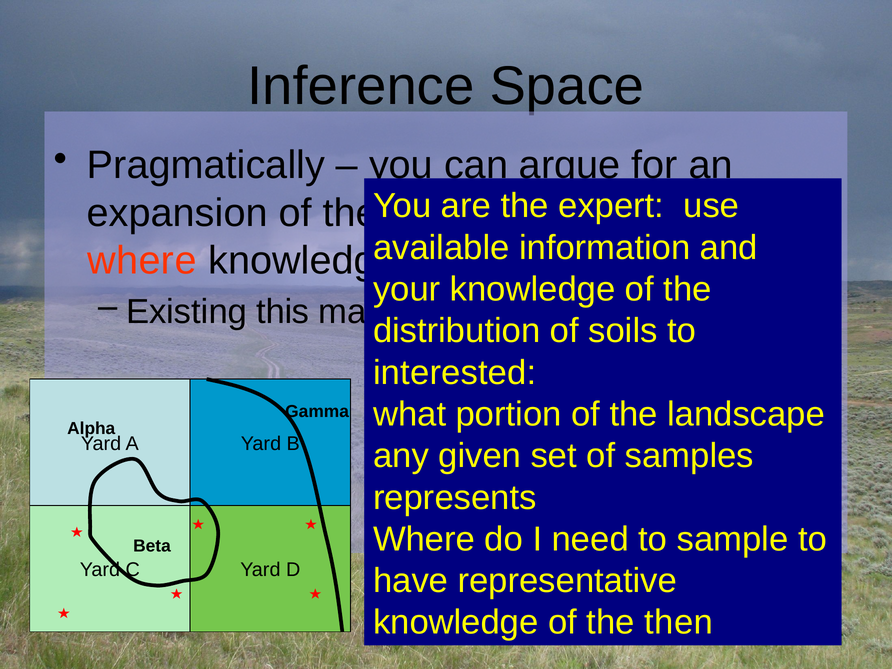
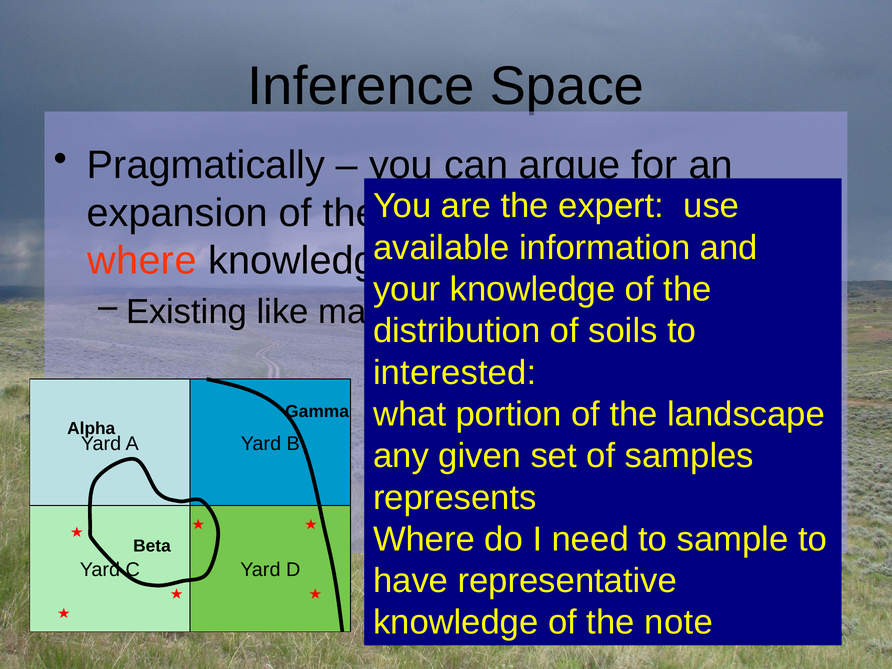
this: this -> like
then: then -> note
